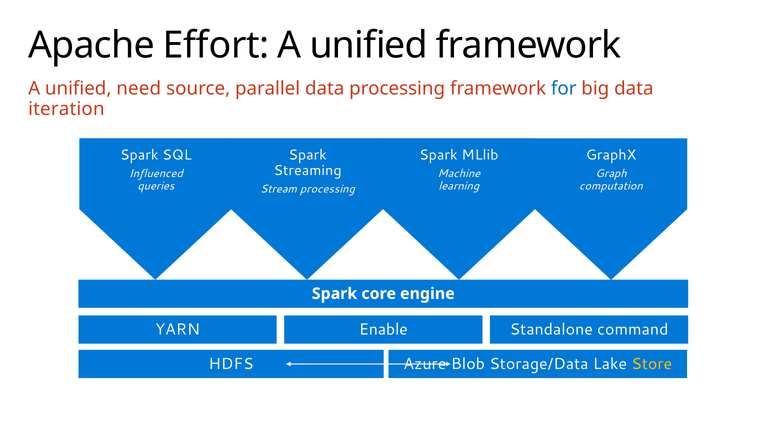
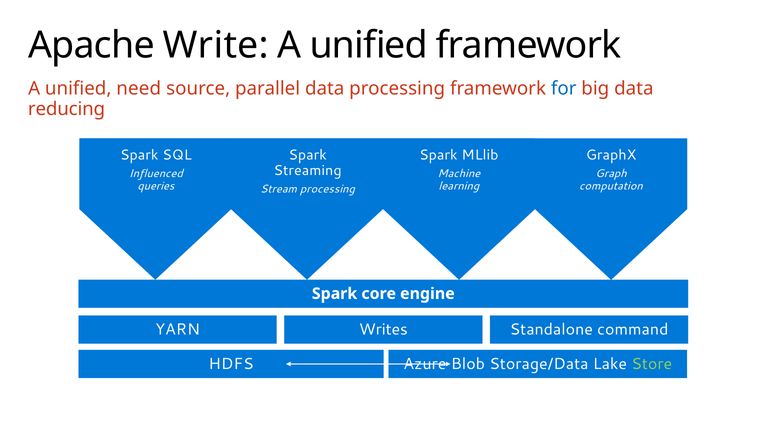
Effort: Effort -> Write
iteration: iteration -> reducing
Enable: Enable -> Writes
Store colour: yellow -> light green
